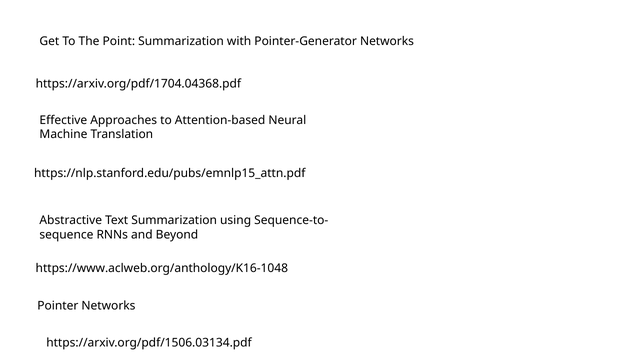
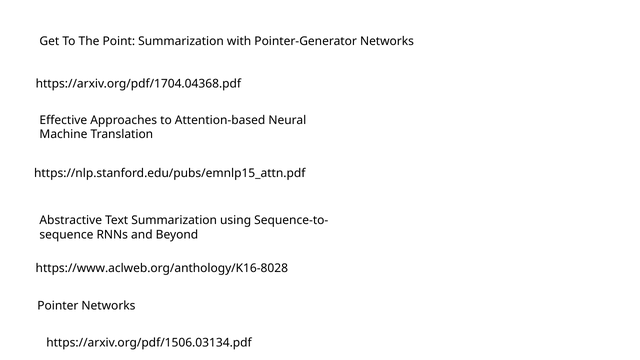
https://www.aclweb.org/anthology/K16-1048: https://www.aclweb.org/anthology/K16-1048 -> https://www.aclweb.org/anthology/K16-8028
